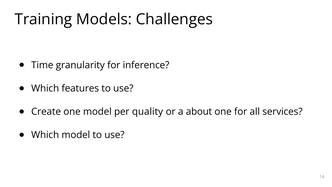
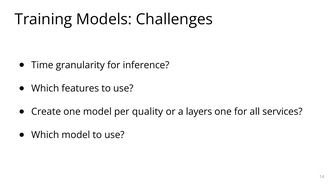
about: about -> layers
